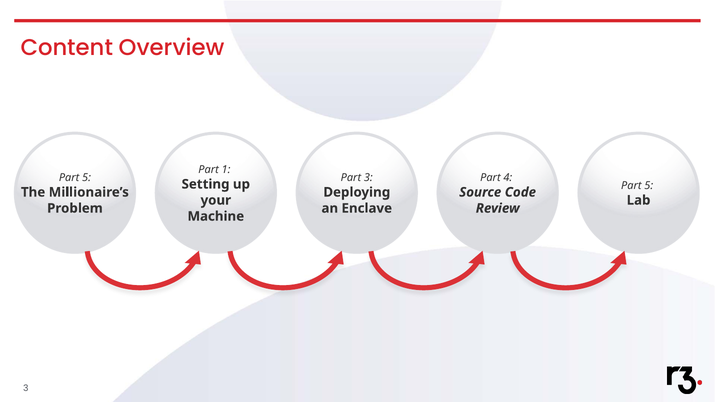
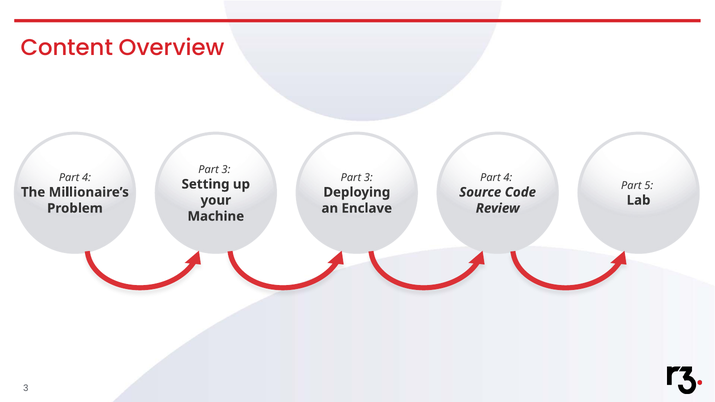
1 at (226, 169): 1 -> 3
5 at (87, 178): 5 -> 4
